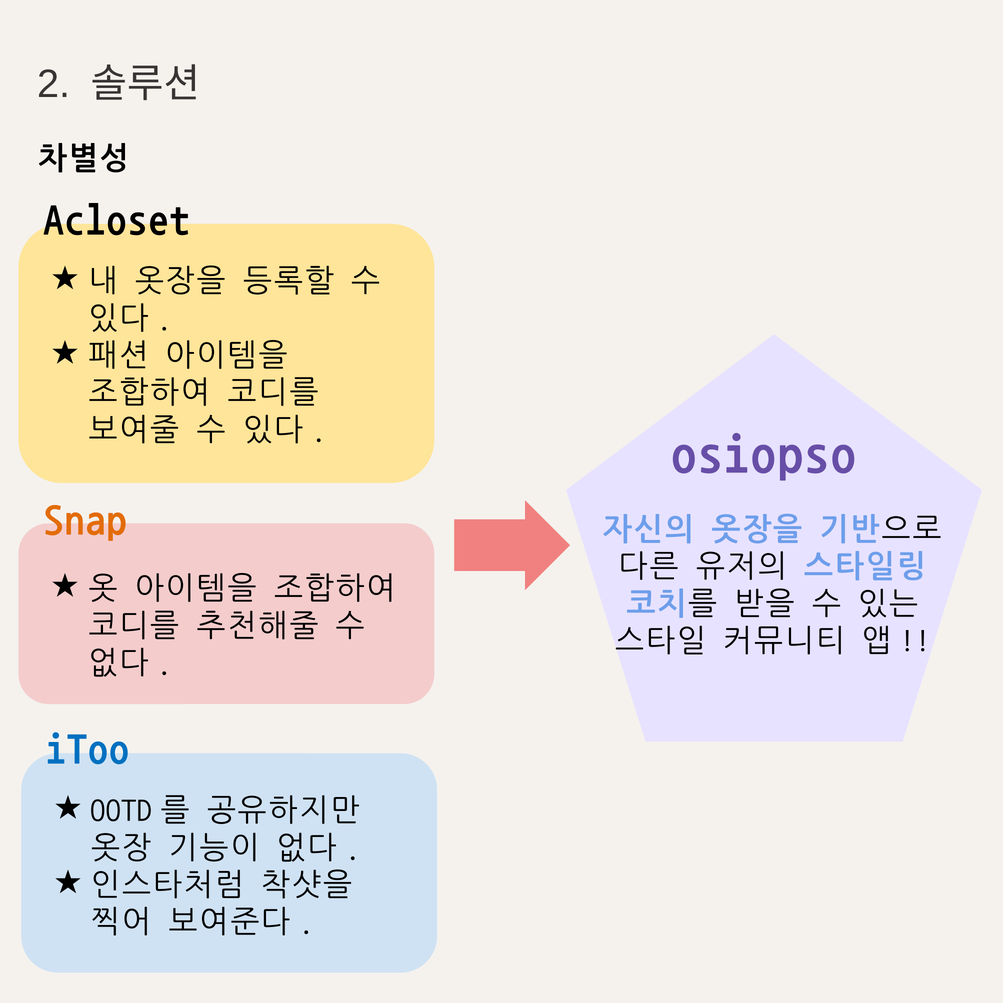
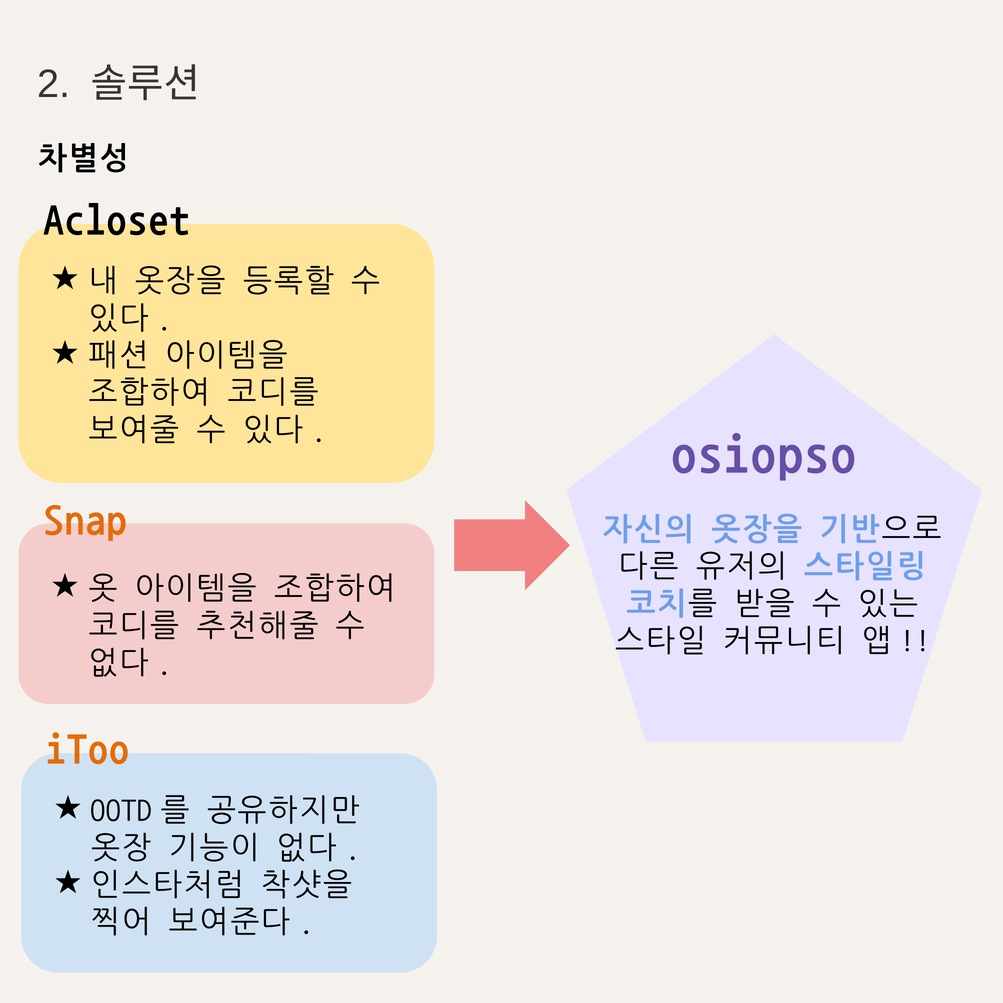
iToo colour: blue -> orange
